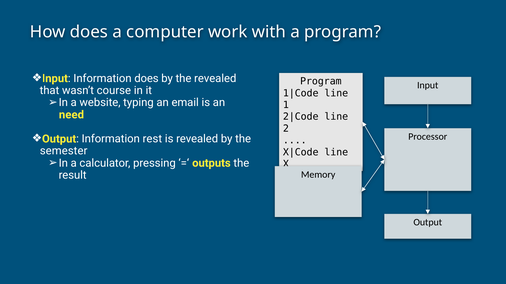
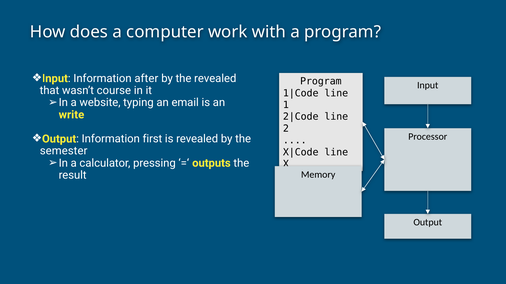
Information does: does -> after
need: need -> write
rest: rest -> first
